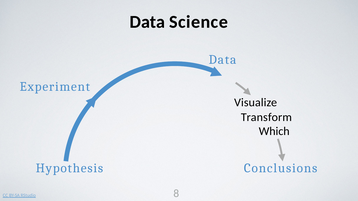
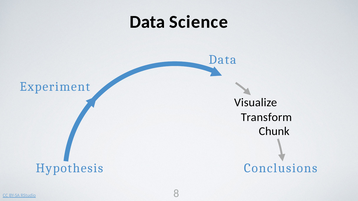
Which: Which -> Chunk
